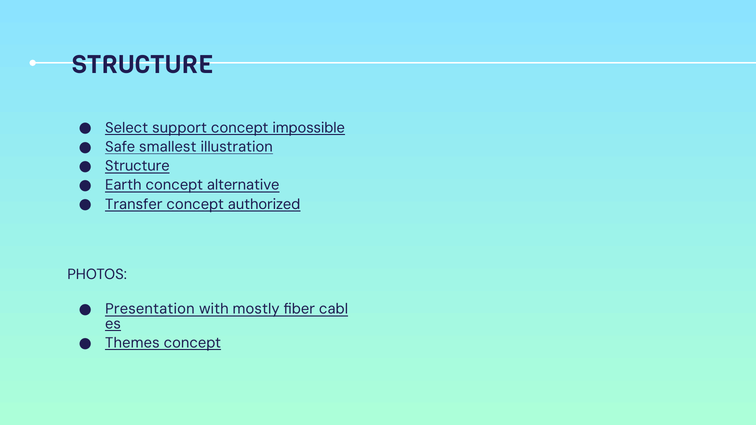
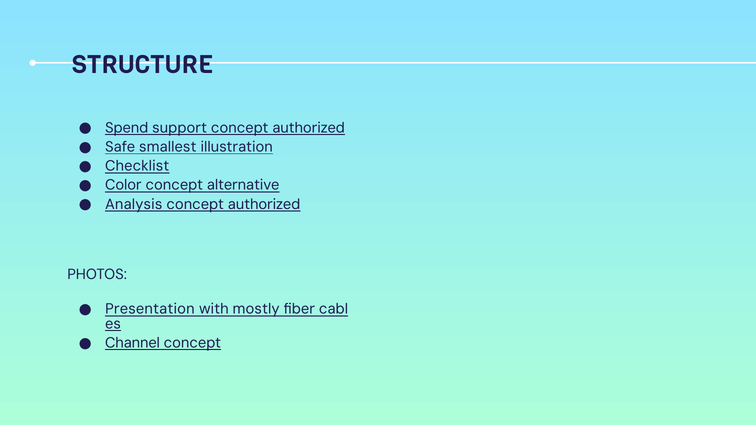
Select: Select -> Spend
support concept impossible: impossible -> authorized
Structure at (137, 166): Structure -> Checklist
Earth: Earth -> Color
Transfer: Transfer -> Analysis
Themes: Themes -> Channel
